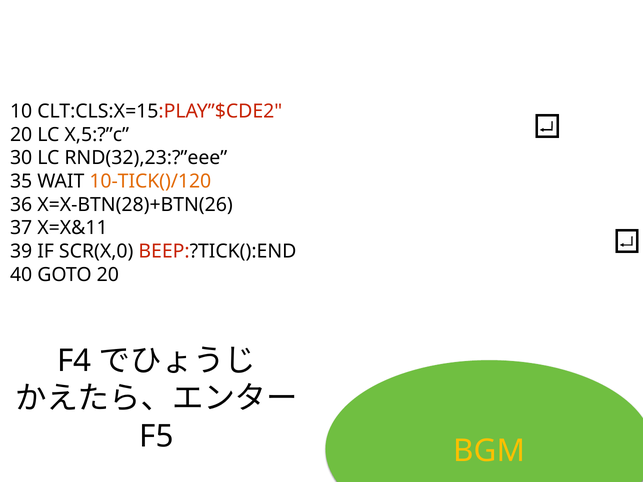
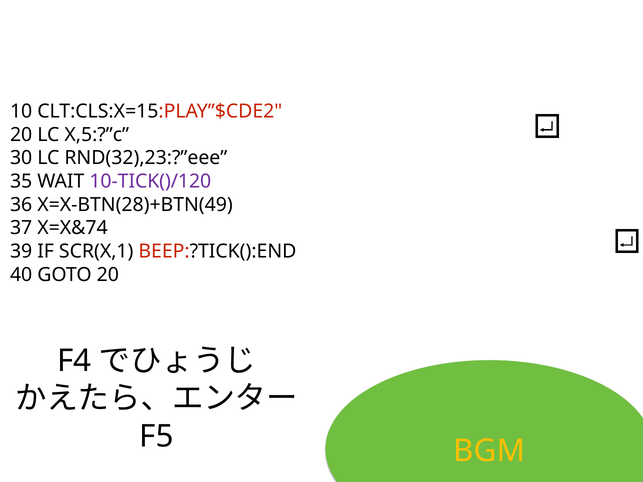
10-TICK()/120 colour: orange -> purple
X=X-BTN(28)+BTN(26: X=X-BTN(28)+BTN(26 -> X=X-BTN(28)+BTN(49
X=X&11: X=X&11 -> X=X&74
SCR(X,0: SCR(X,0 -> SCR(X,1
